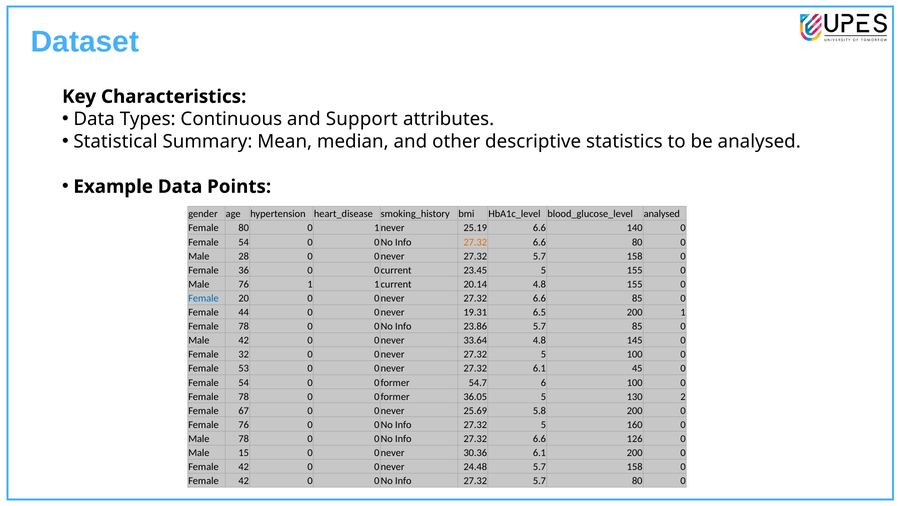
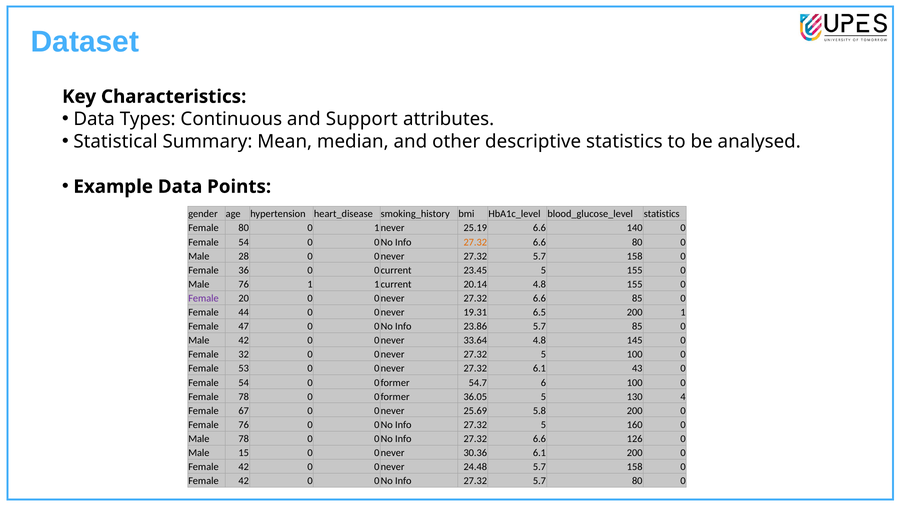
analysed at (662, 214): analysed -> statistics
Female at (204, 298) colour: blue -> purple
78 at (244, 327): 78 -> 47
45: 45 -> 43
2: 2 -> 4
